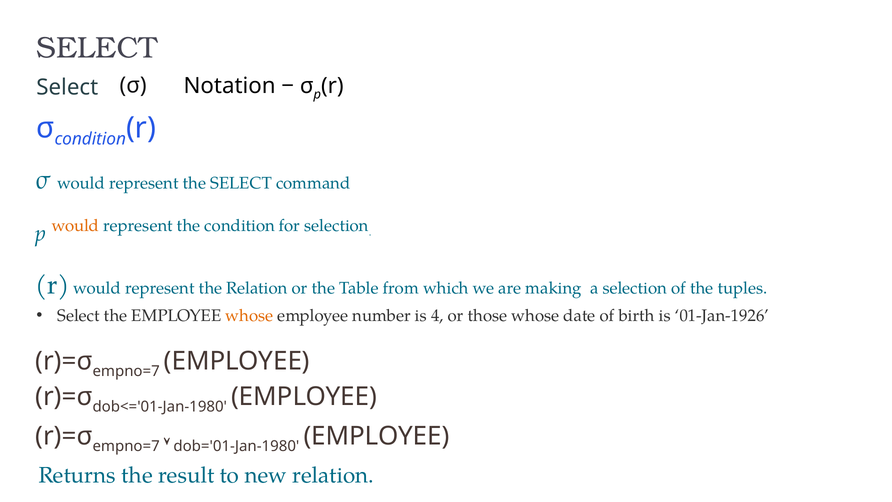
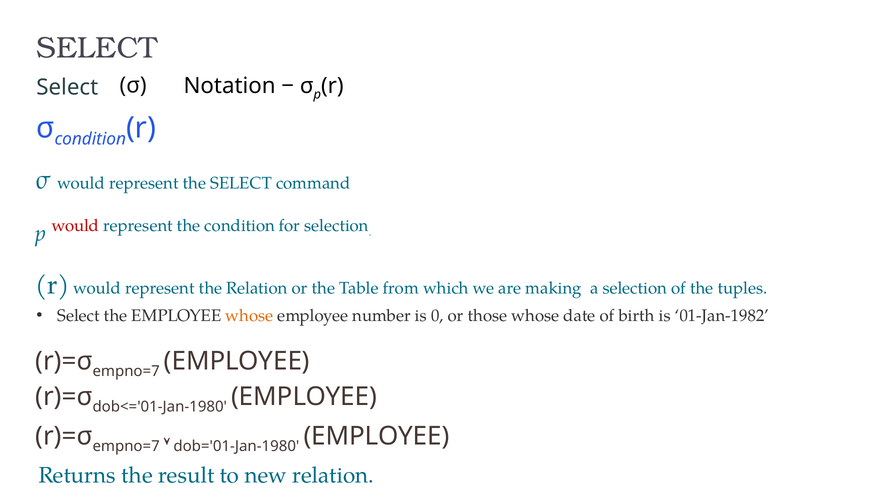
would at (75, 226) colour: orange -> red
4: 4 -> 0
01-Jan-1926: 01-Jan-1926 -> 01-Jan-1982
